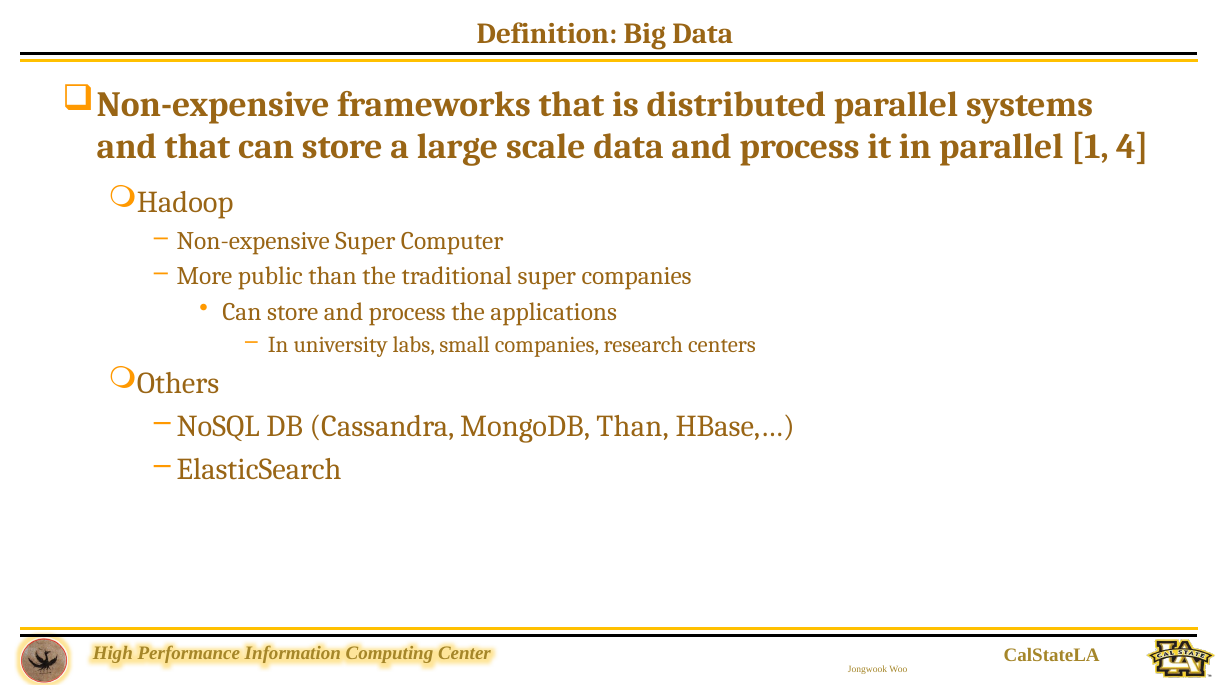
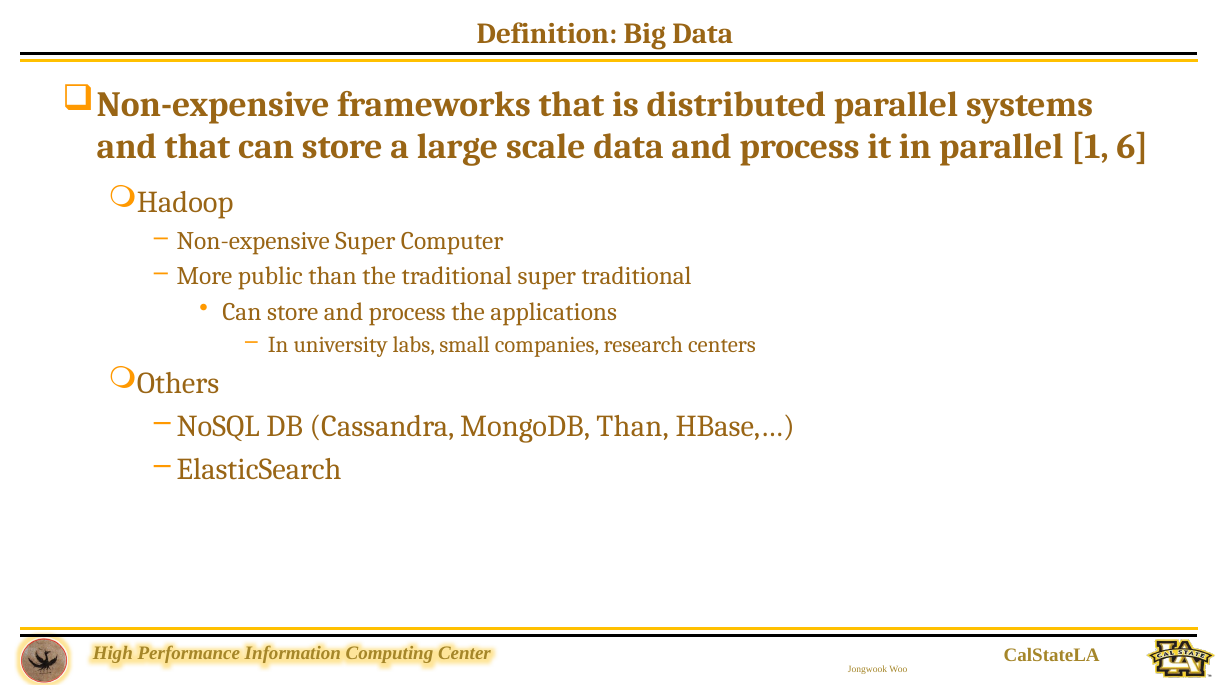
4: 4 -> 6
super companies: companies -> traditional
